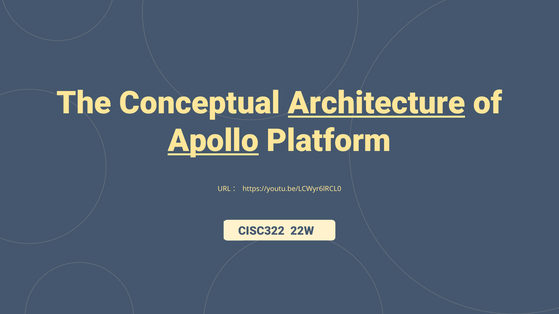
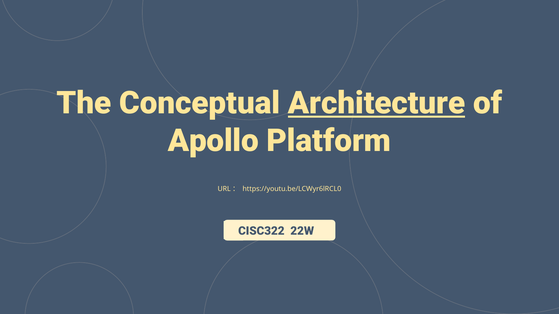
Apollo underline: present -> none
